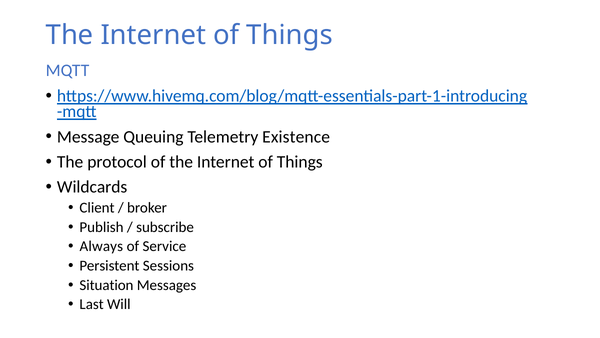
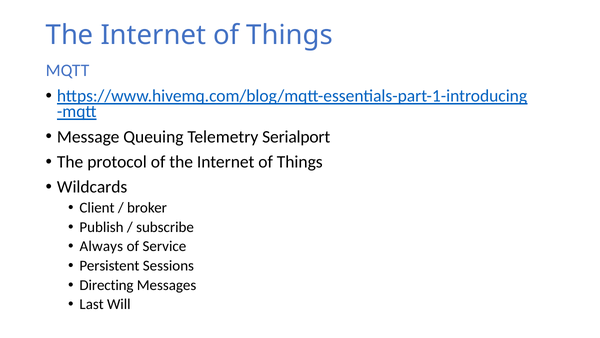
Existence: Existence -> Serialport
Situation: Situation -> Directing
